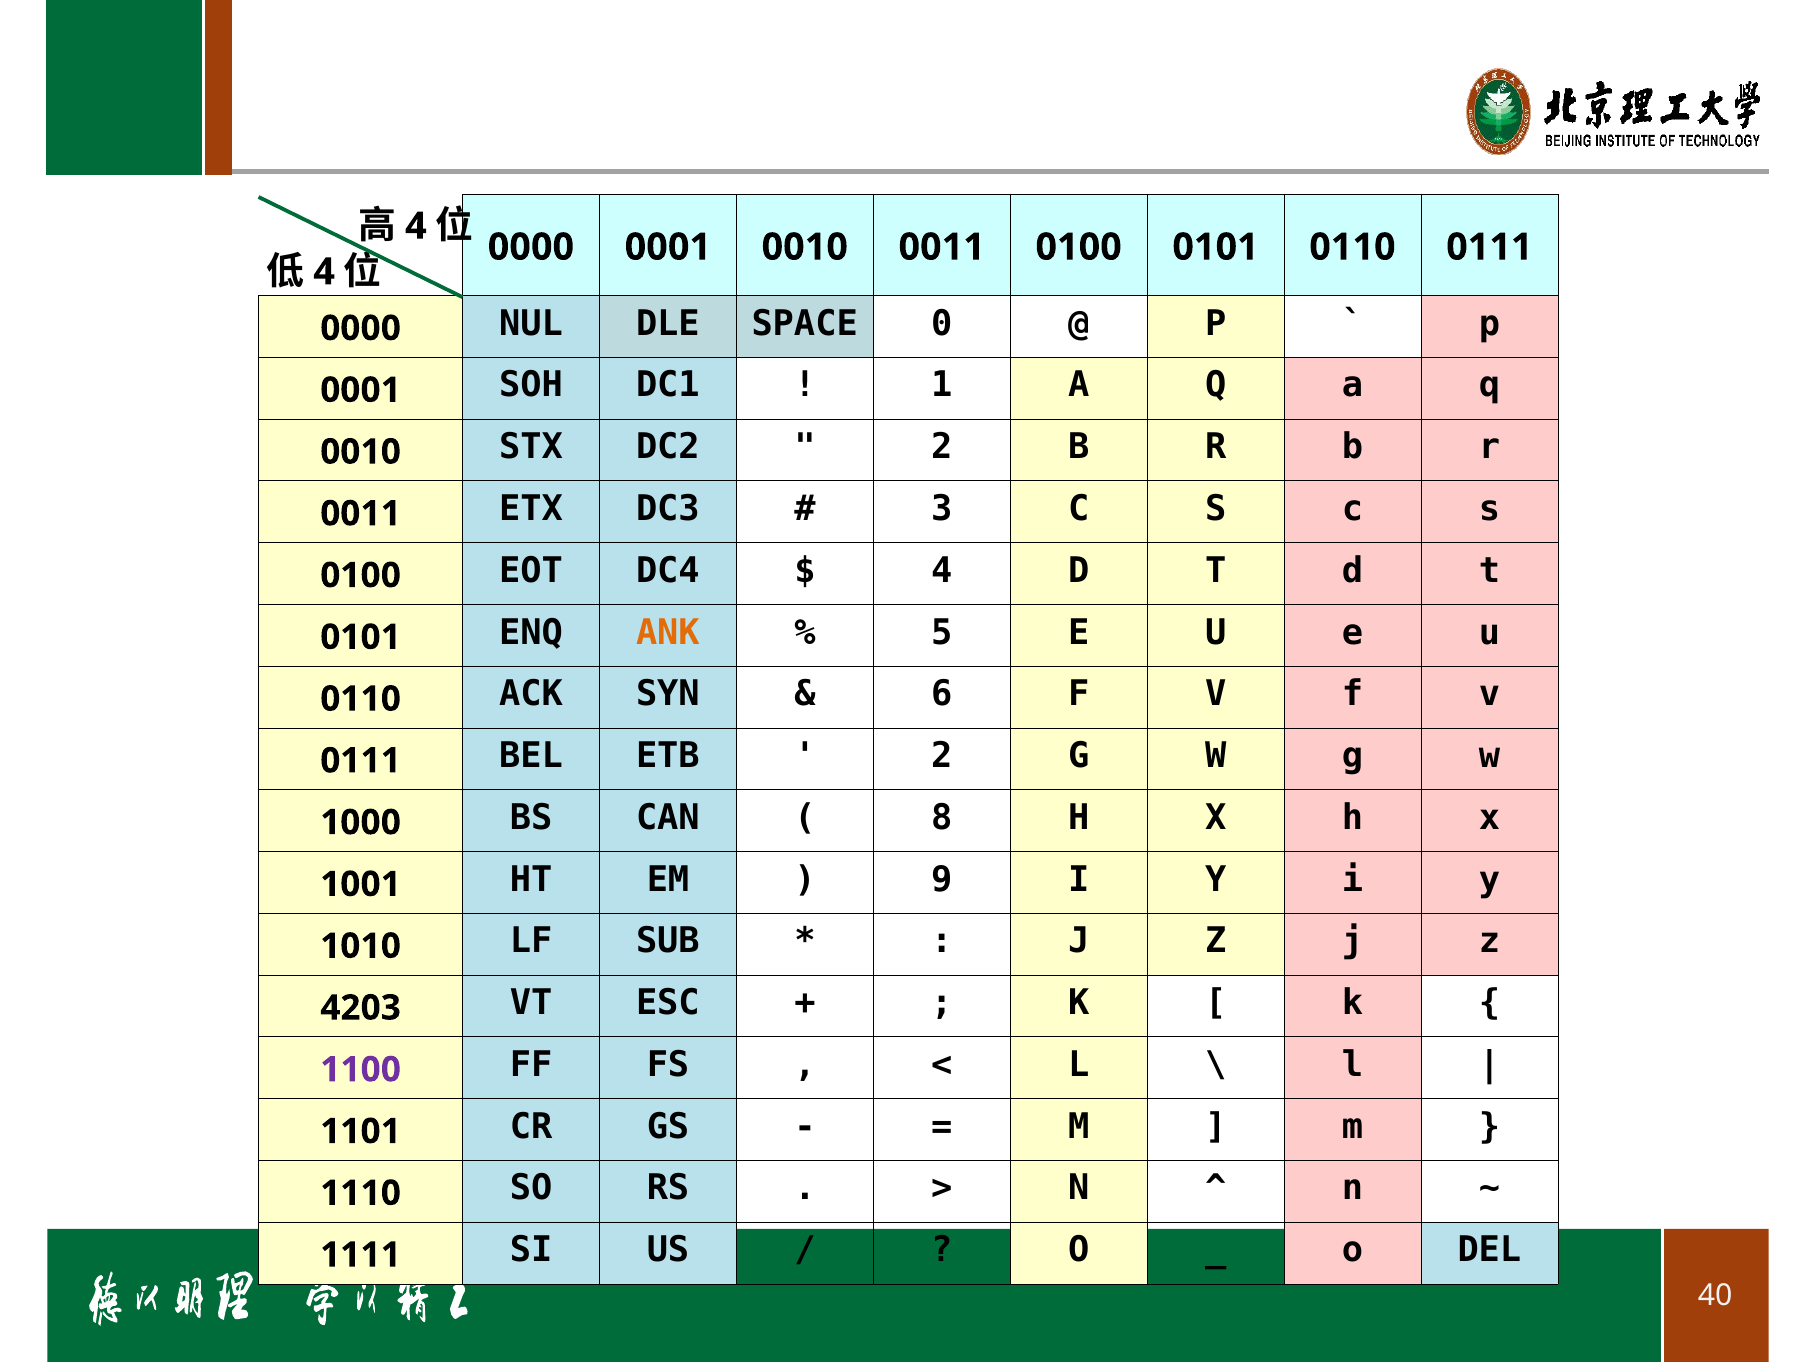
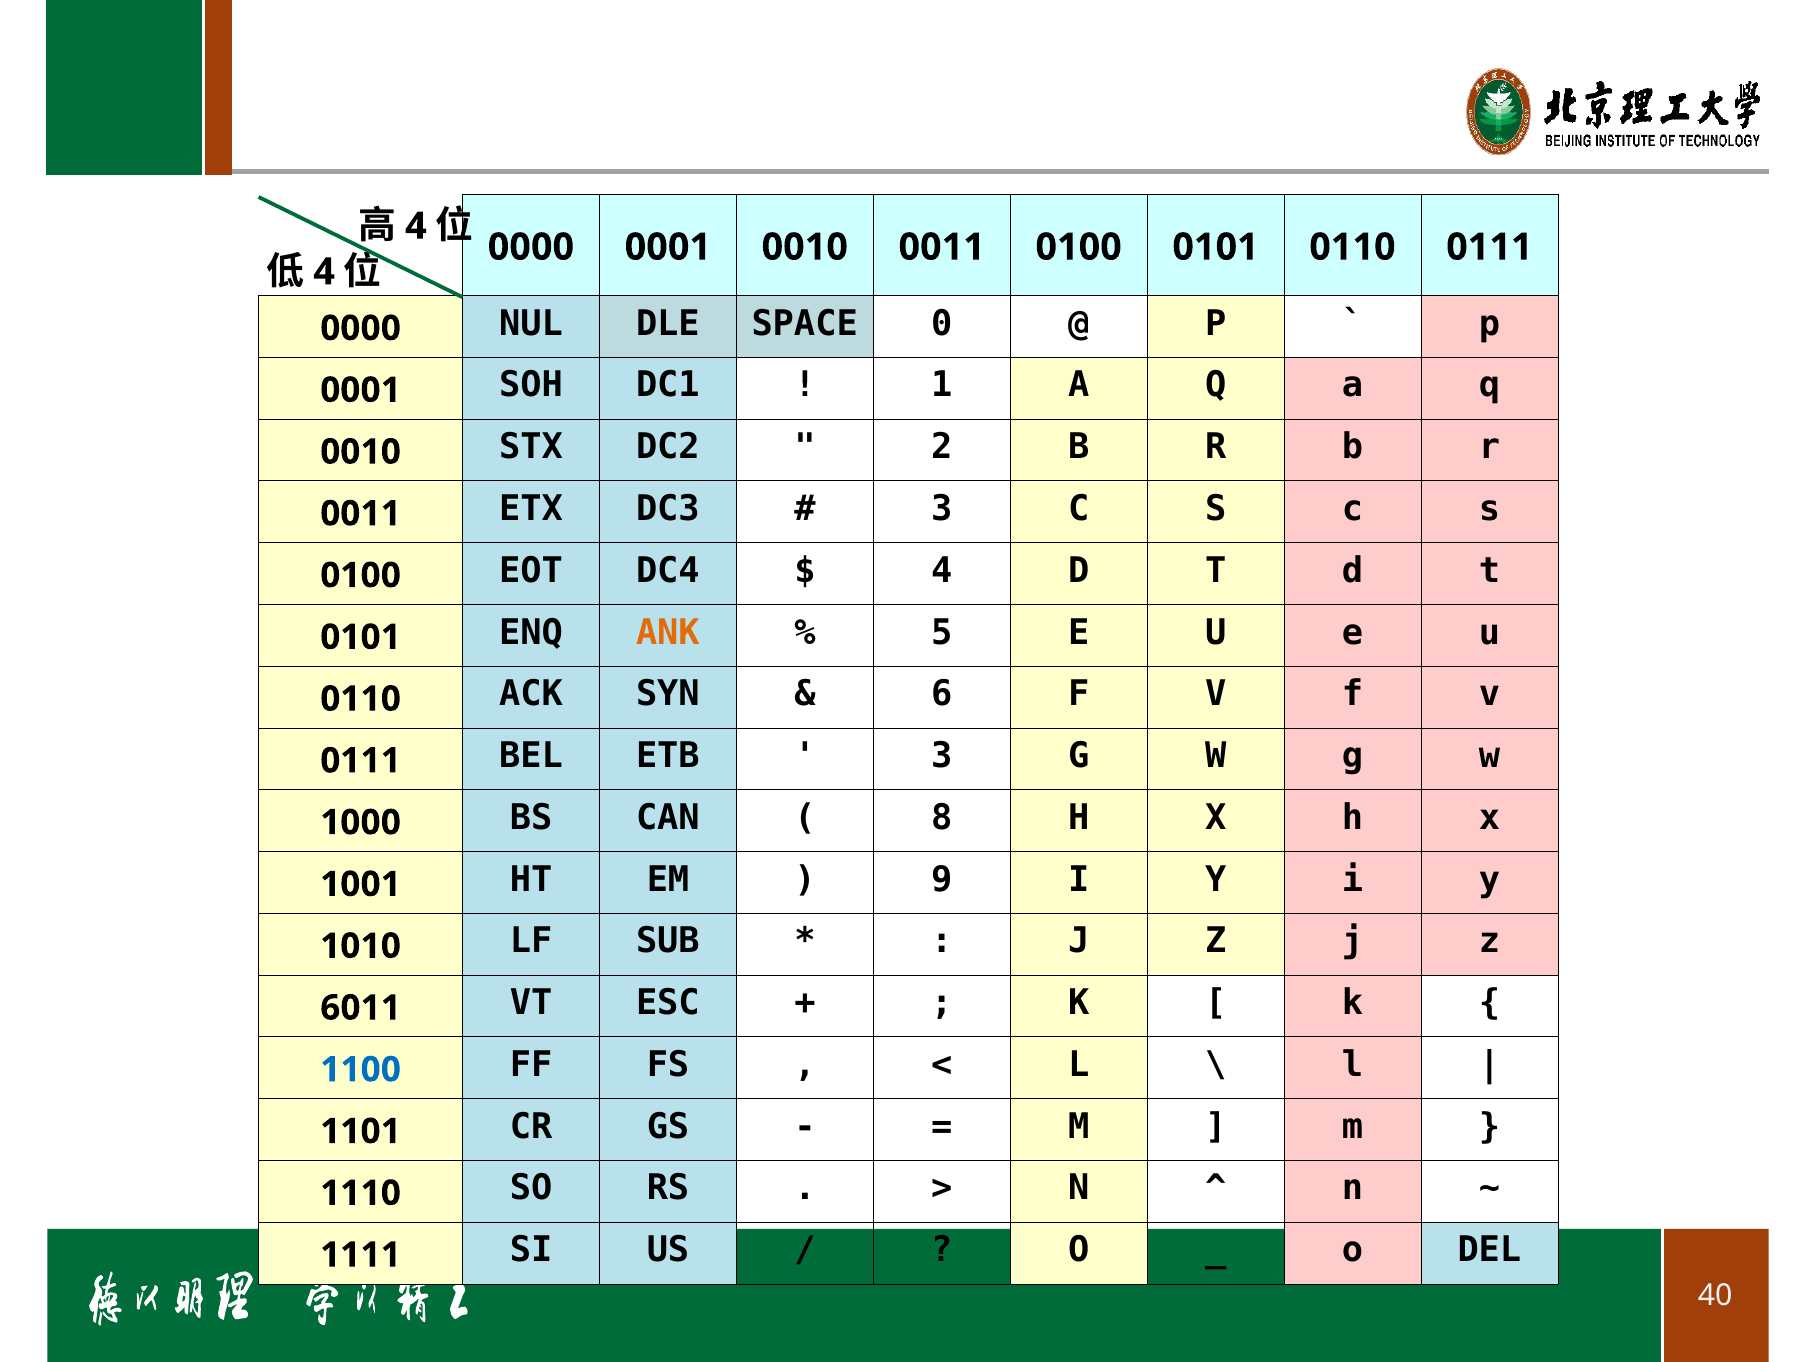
2 at (942, 756): 2 -> 3
4203: 4203 -> 6011
1100 colour: purple -> blue
